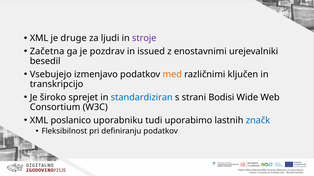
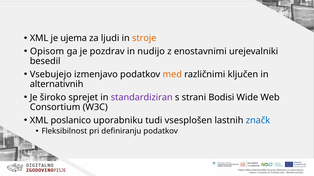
druge: druge -> ujema
stroje colour: purple -> orange
Začetna: Začetna -> Opisom
issued: issued -> nudijo
transkripcijo: transkripcijo -> alternativnih
standardiziran colour: blue -> purple
uporabimo: uporabimo -> vsesplošen
